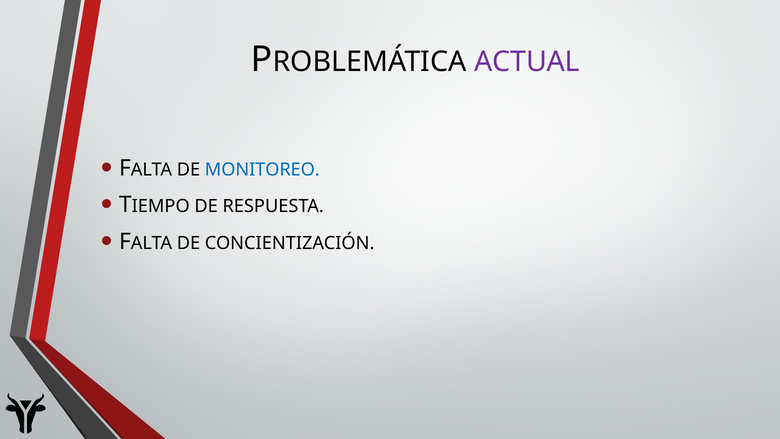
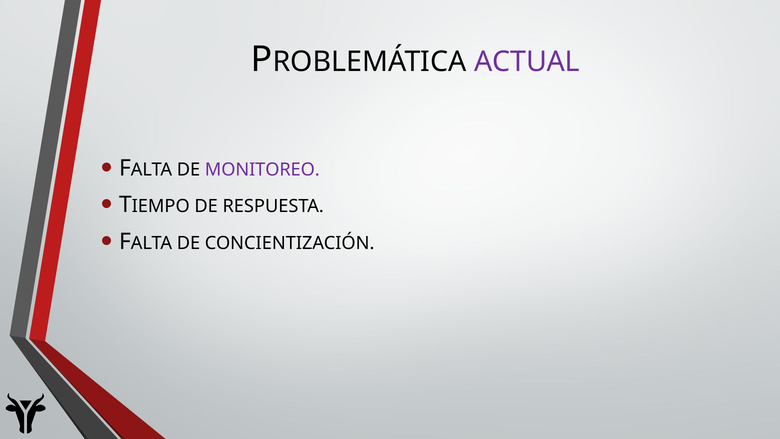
MONITOREO colour: blue -> purple
